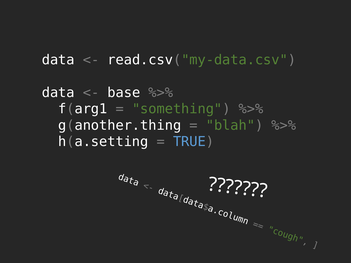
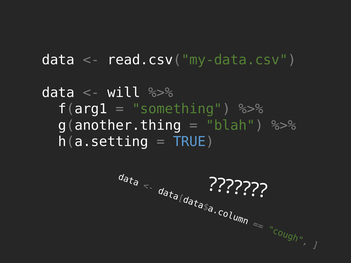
base: base -> will
